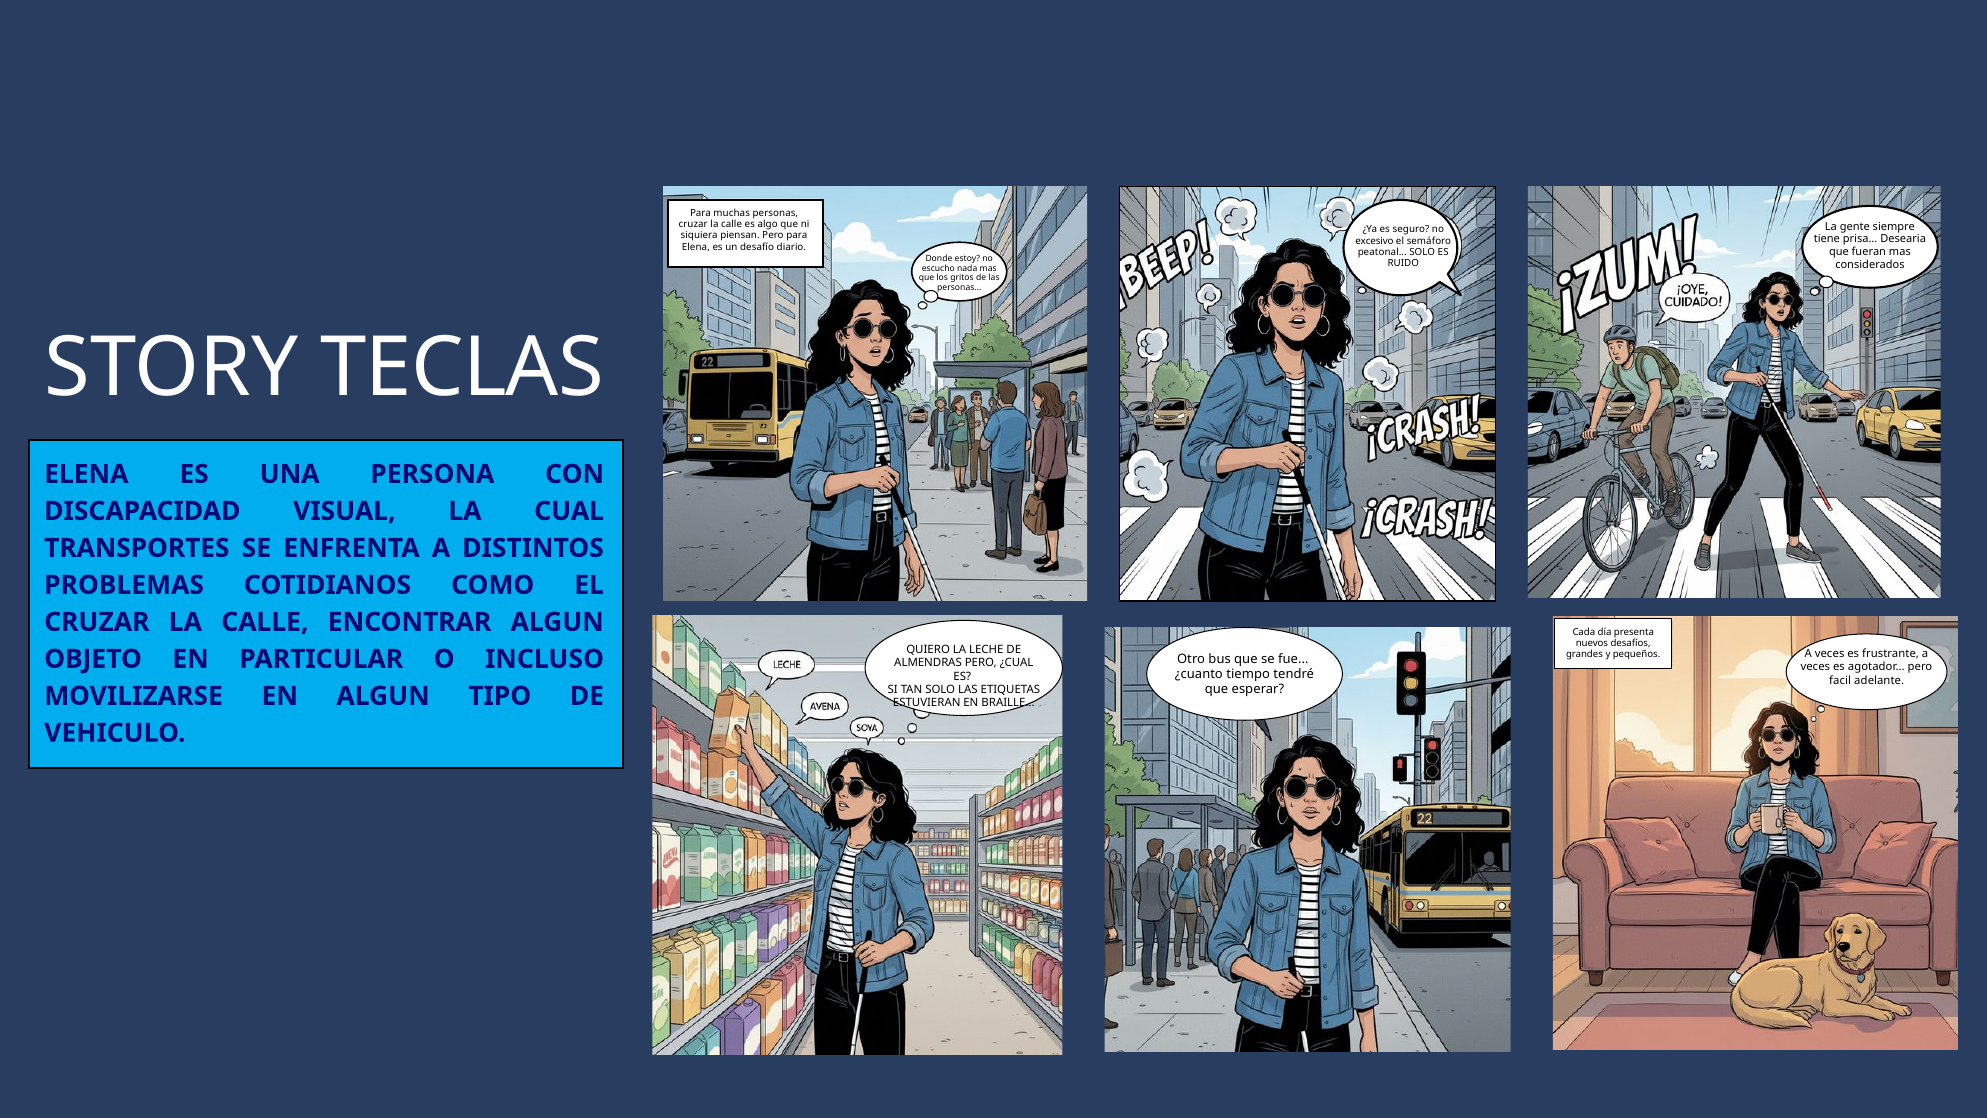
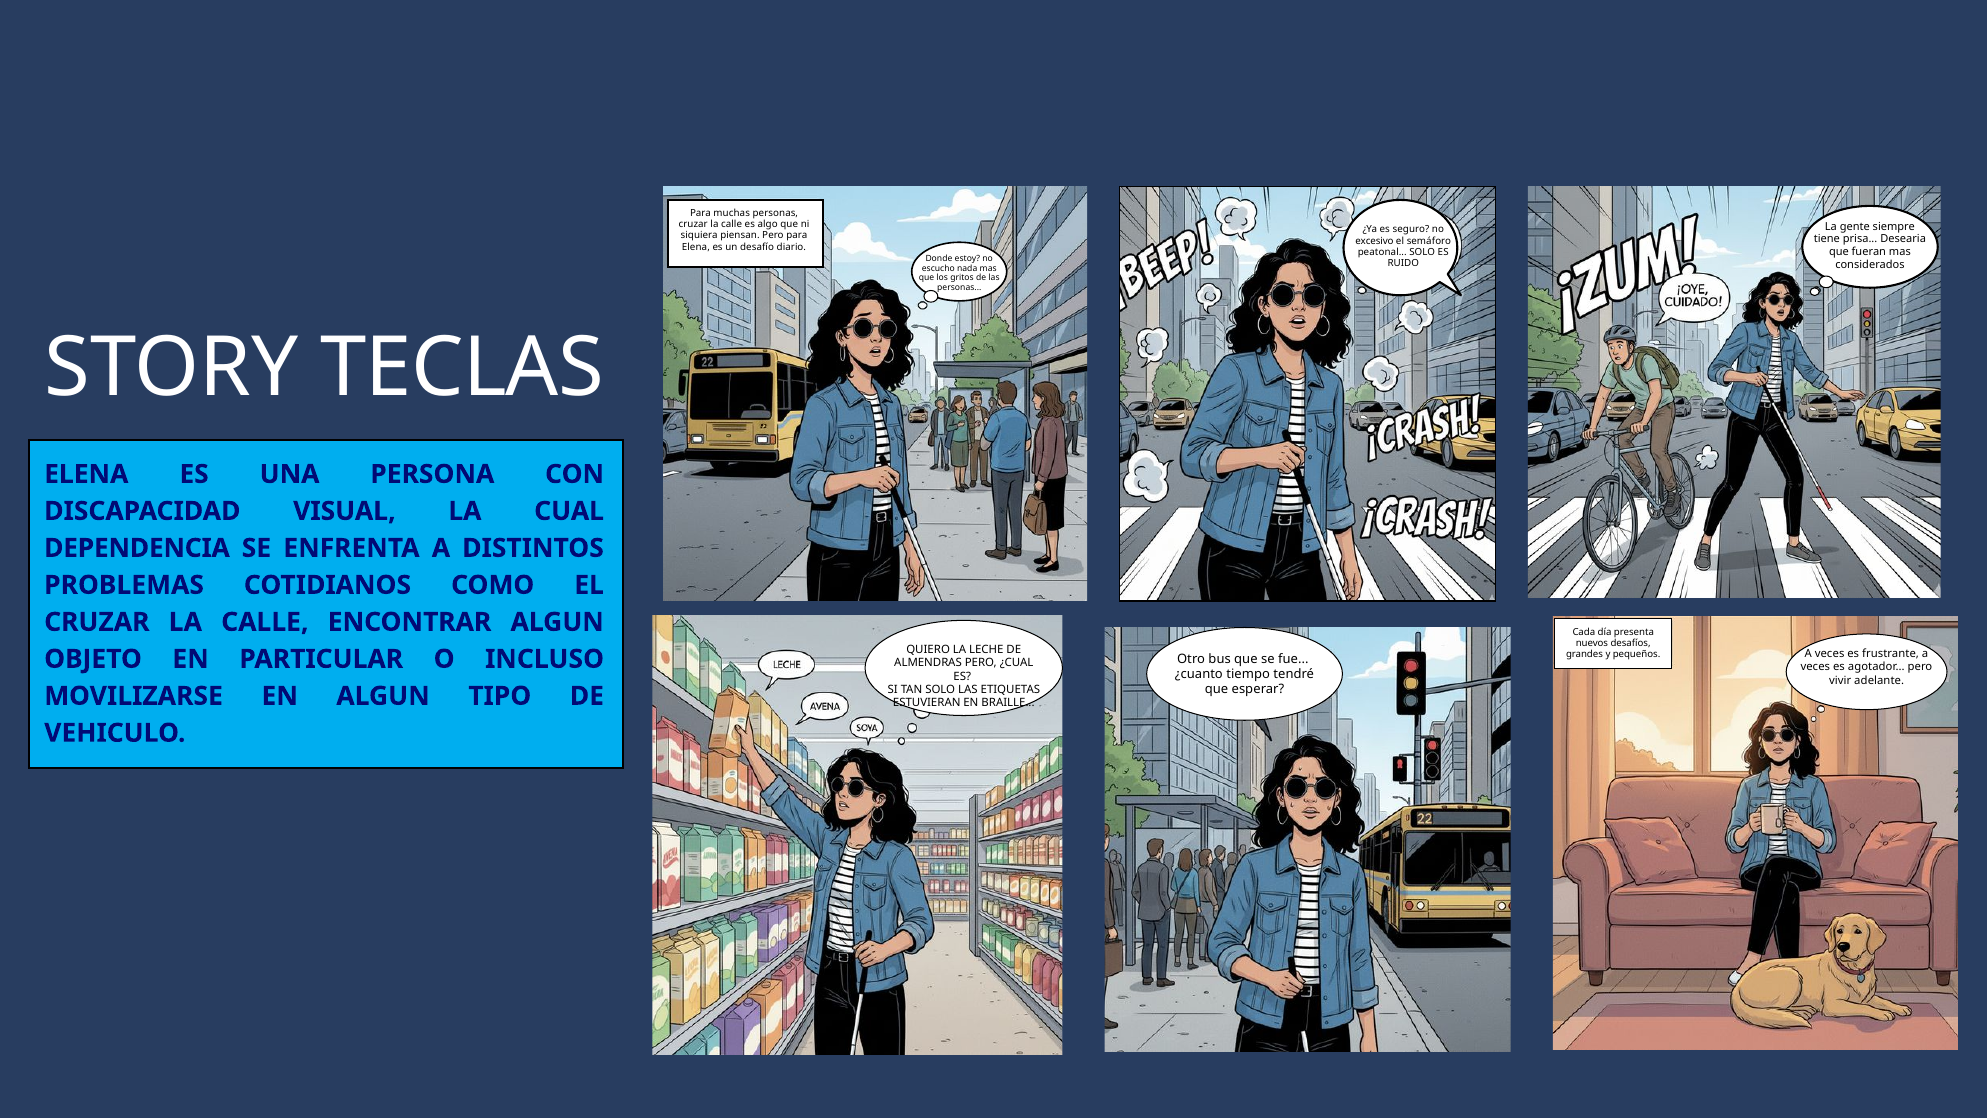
TRANSPORTES: TRANSPORTES -> DEPENDENCIA
facil: facil -> vivir
